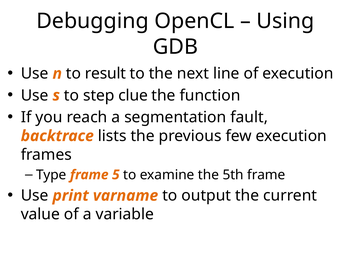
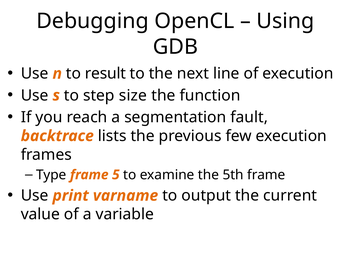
clue: clue -> size
